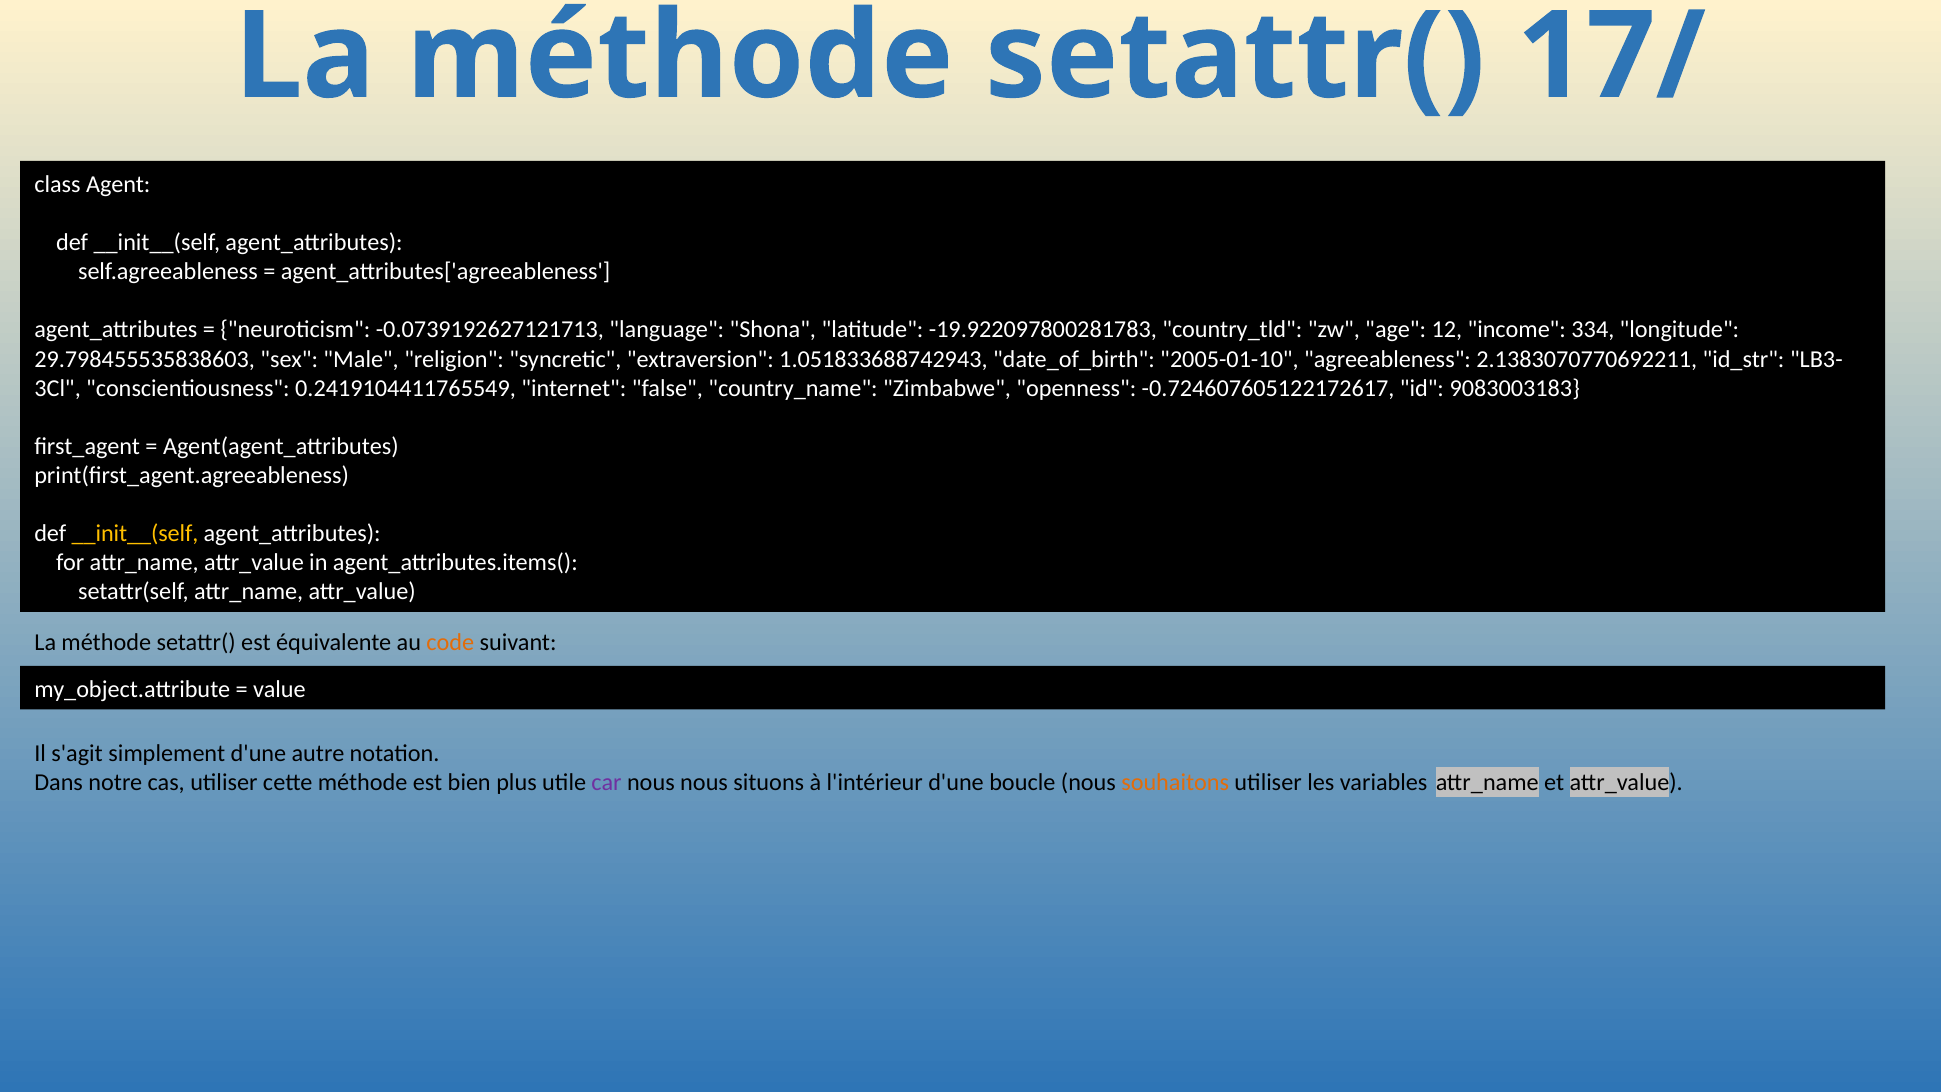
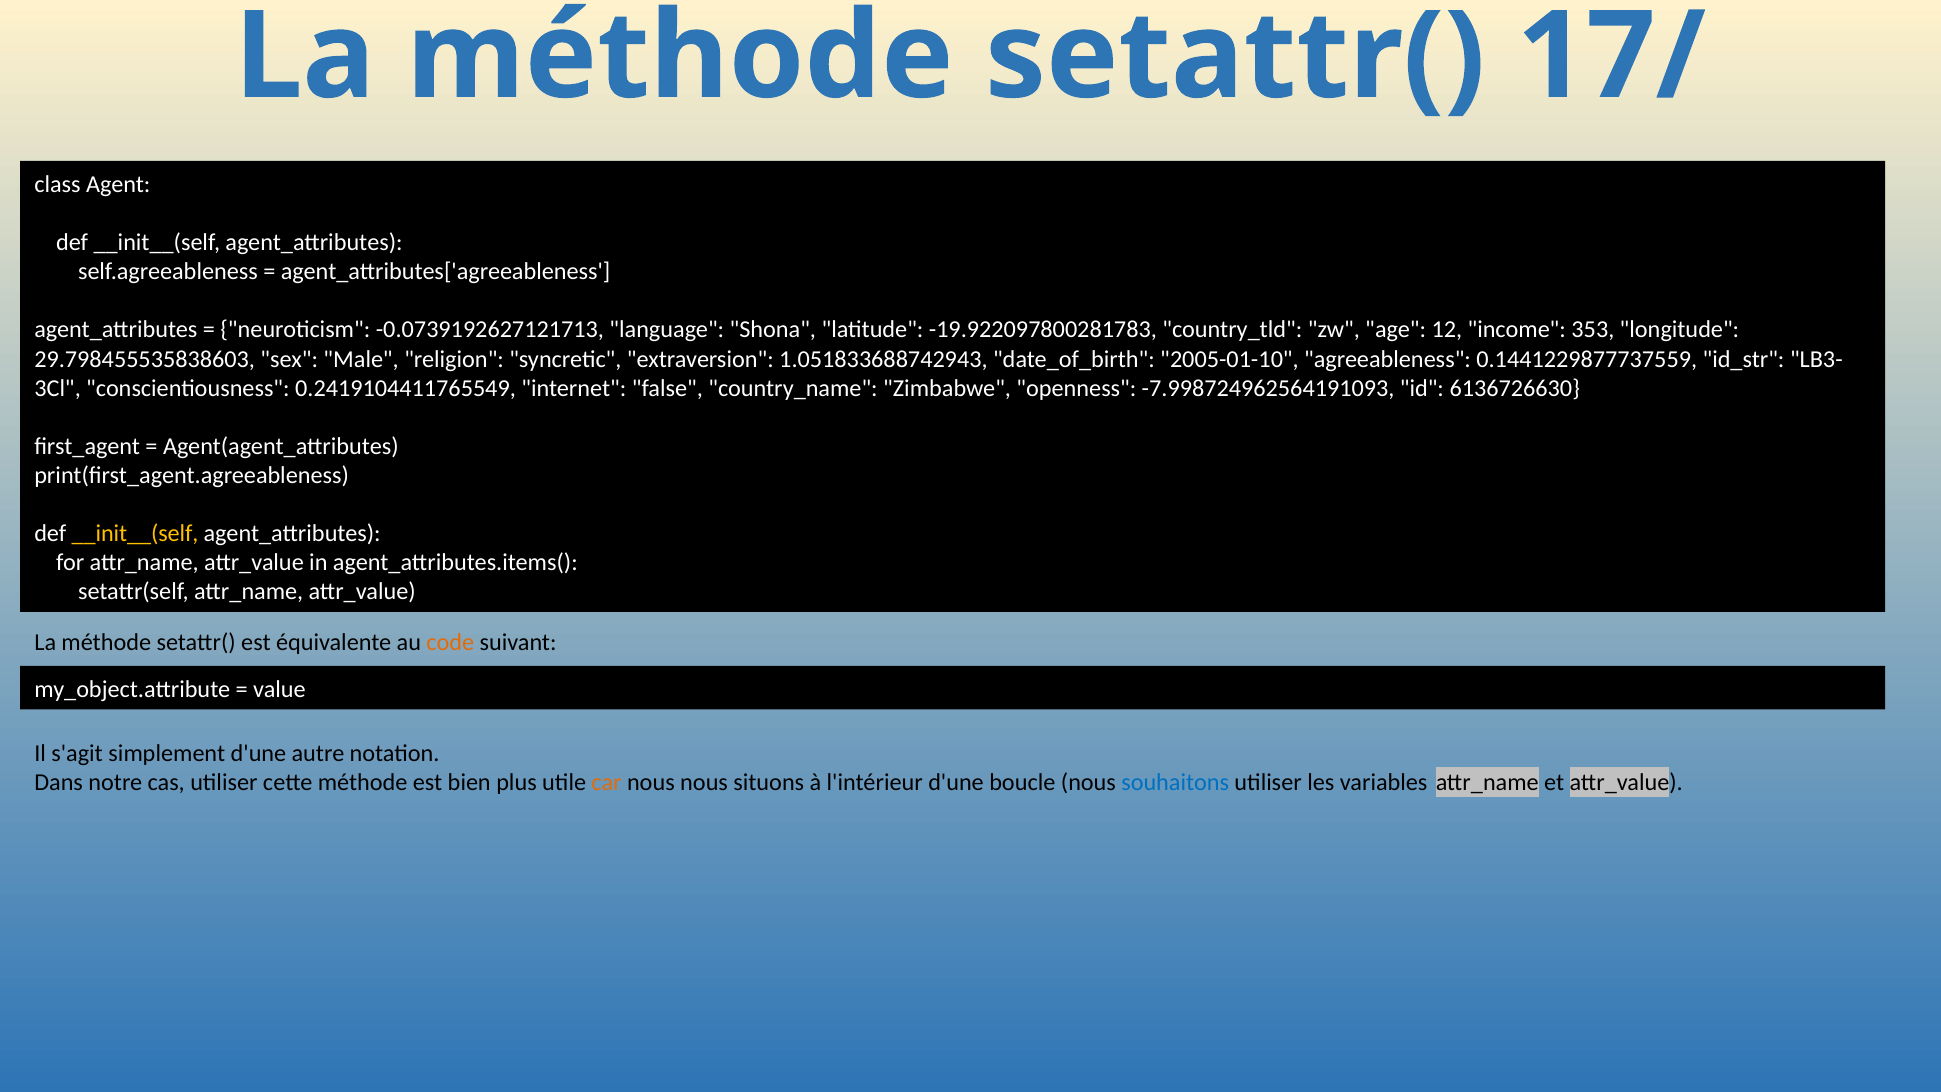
income 334: 334 -> 353
2.1383070770692211: 2.1383070770692211 -> 0.1441229877737559
-0.724607605122172617: -0.724607605122172617 -> -7.998724962564191093
9083003183: 9083003183 -> 6136726630
car colour: purple -> orange
souhaitons colour: orange -> blue
